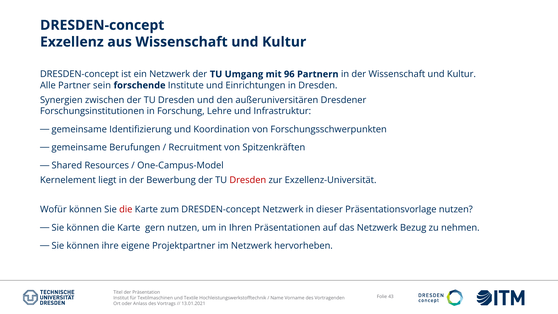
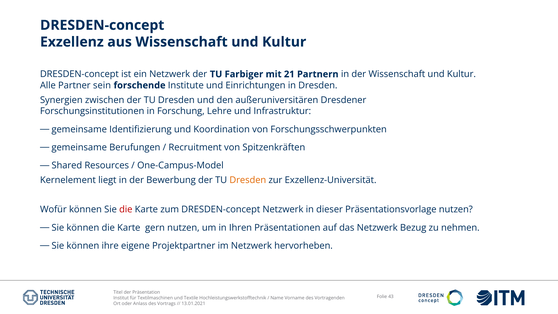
Umgang: Umgang -> Farbiger
96: 96 -> 21
Dresden at (248, 180) colour: red -> orange
